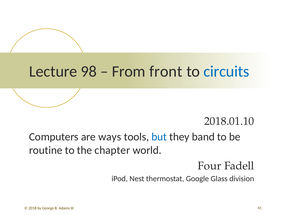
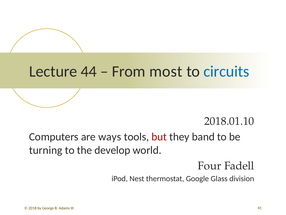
98: 98 -> 44
front: front -> most
but colour: blue -> red
routine: routine -> turning
chapter: chapter -> develop
